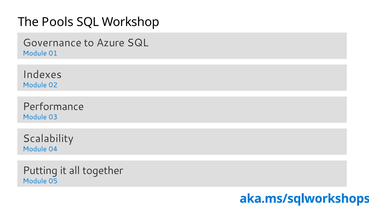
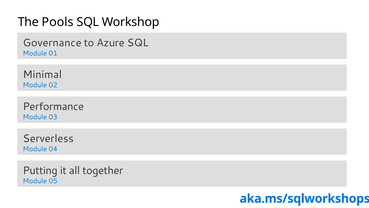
Indexes: Indexes -> Minimal
Scalability: Scalability -> Serverless
